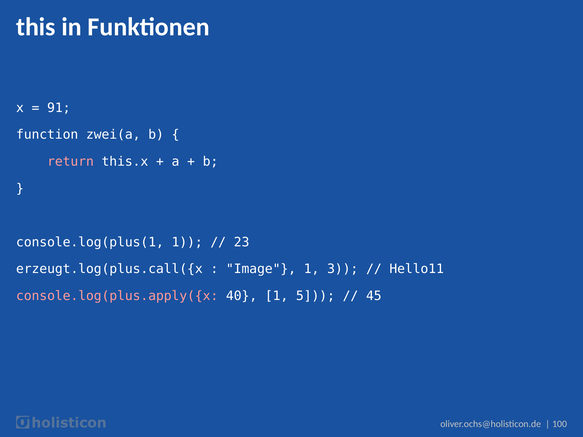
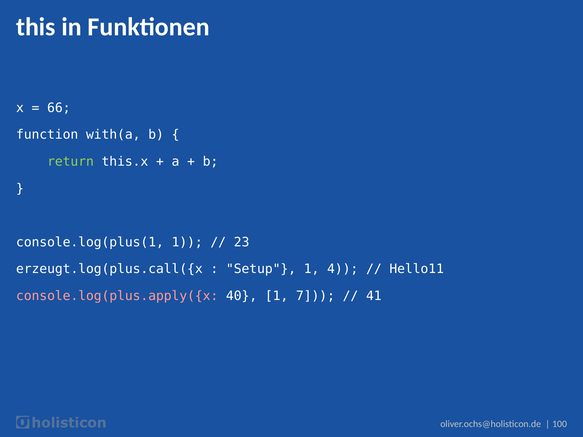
91: 91 -> 66
zwei(a: zwei(a -> with(a
return colour: pink -> light green
Image: Image -> Setup
3: 3 -> 4
5: 5 -> 7
45: 45 -> 41
